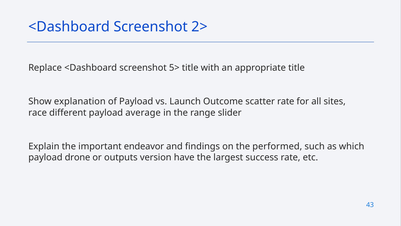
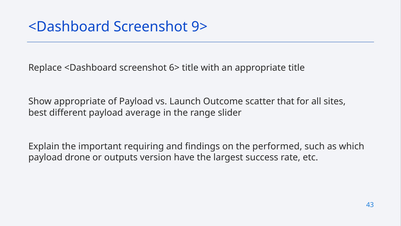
2>: 2> -> 9>
5>: 5> -> 6>
Show explanation: explanation -> appropriate
scatter rate: rate -> that
race: race -> best
endeavor: endeavor -> requiring
